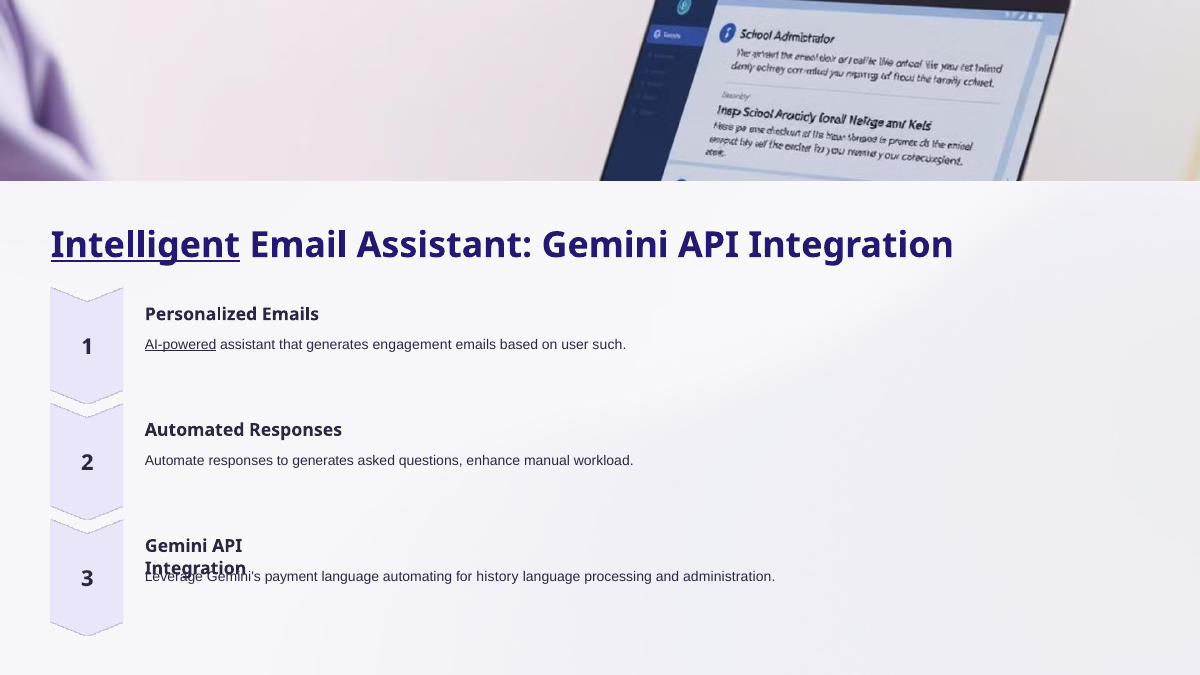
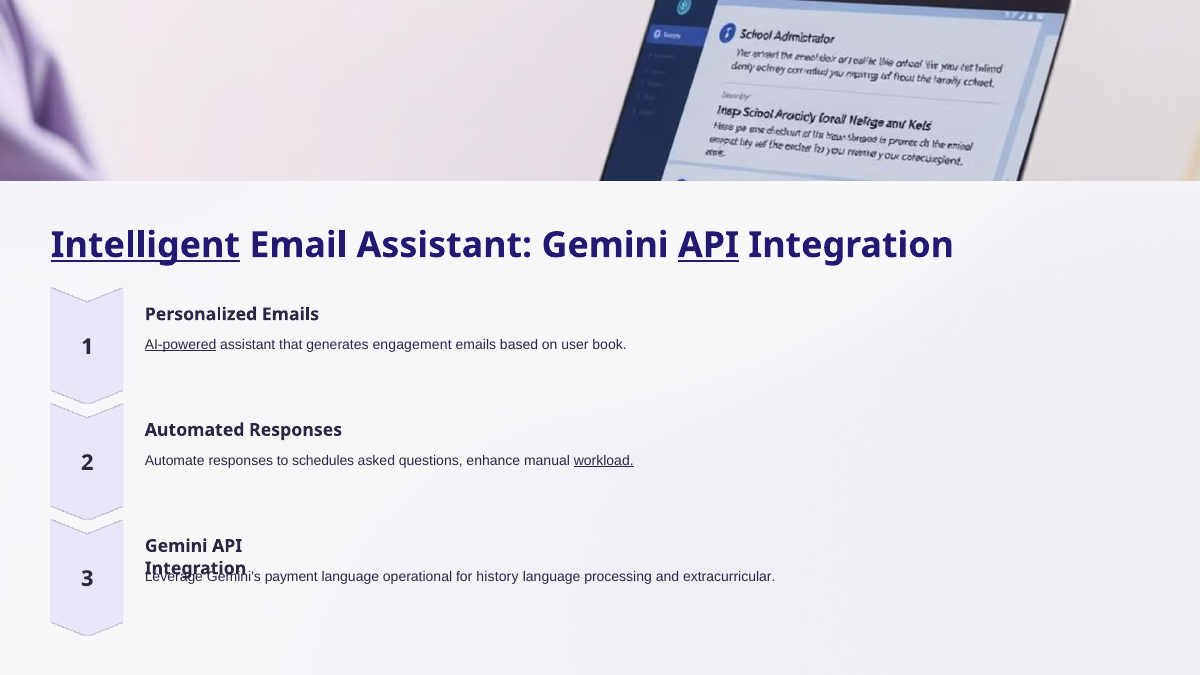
API at (708, 245) underline: none -> present
such: such -> book
to generates: generates -> schedules
workload underline: none -> present
automating: automating -> operational
administration: administration -> extracurricular
